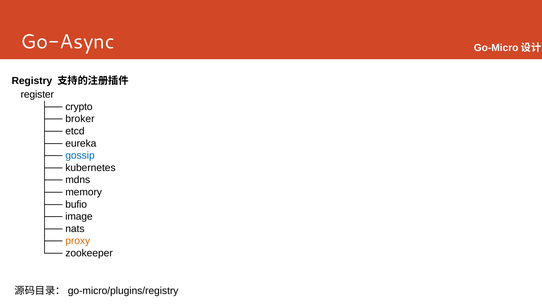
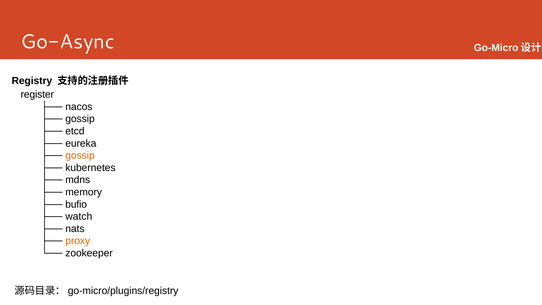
crypto: crypto -> nacos
broker at (80, 119): broker -> gossip
gossip at (80, 155) colour: blue -> orange
image: image -> watch
